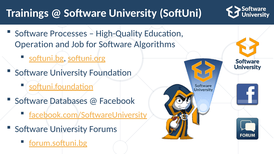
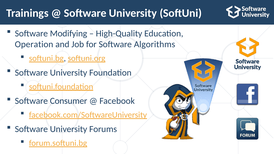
Processes: Processes -> Modifying
Databases: Databases -> Consumer
